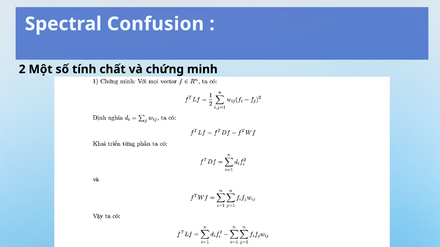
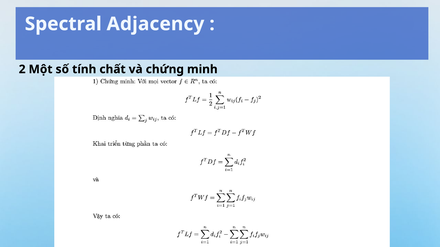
Confusion: Confusion -> Adjacency
